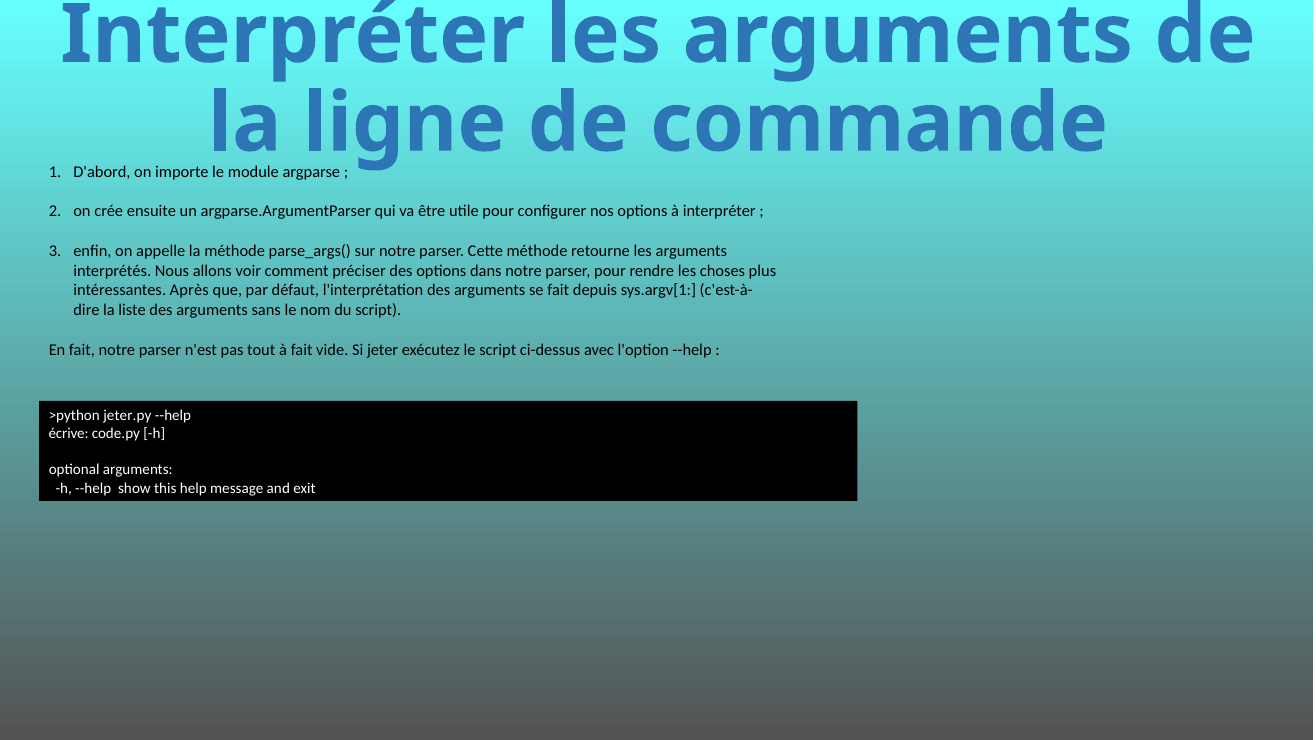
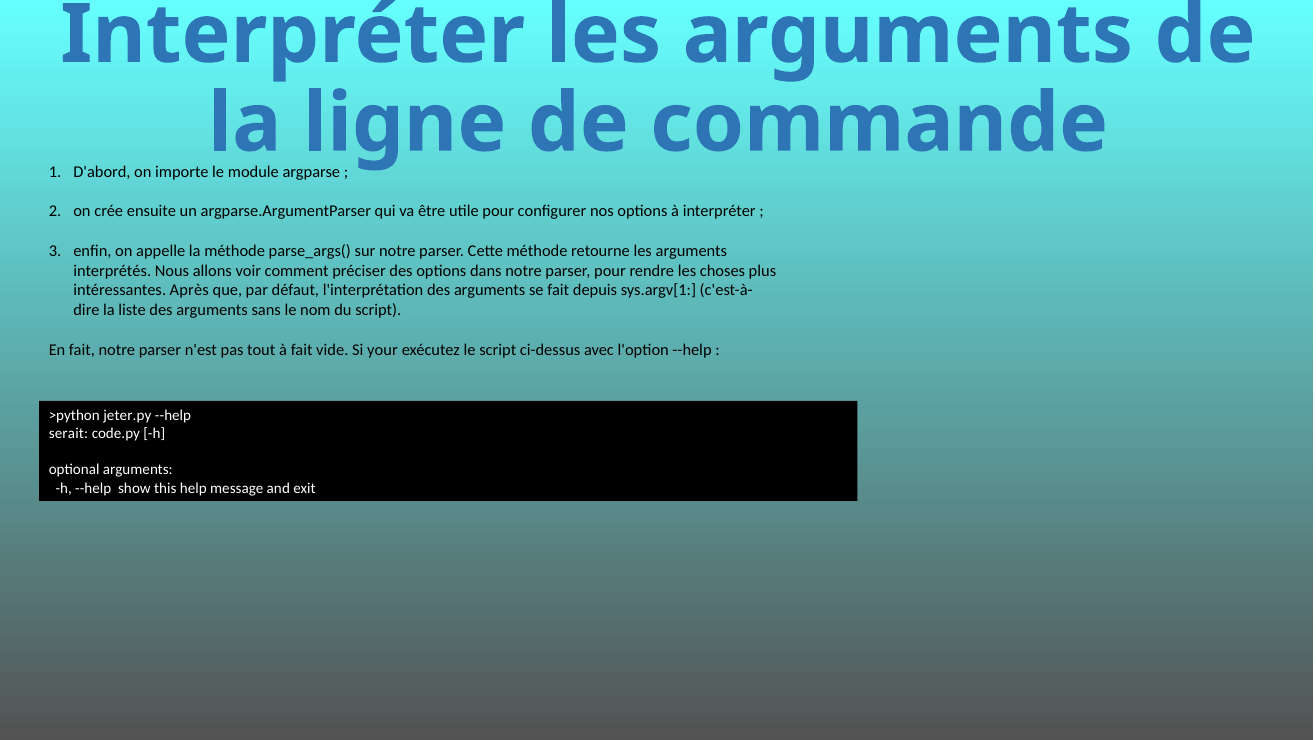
jeter: jeter -> your
écrive: écrive -> serait
